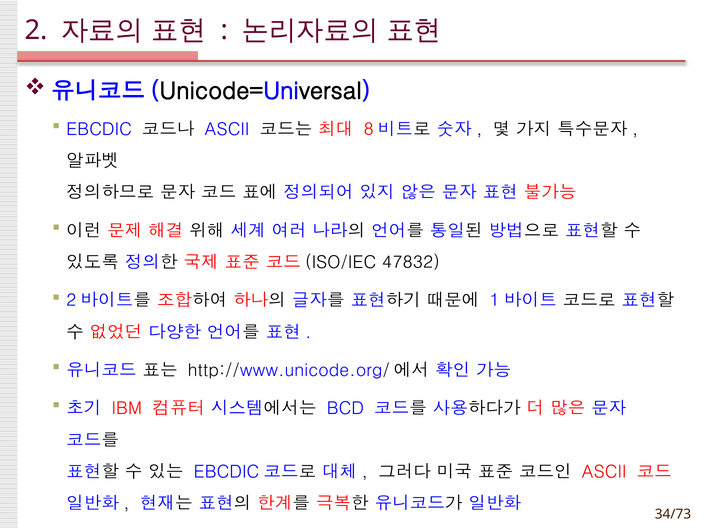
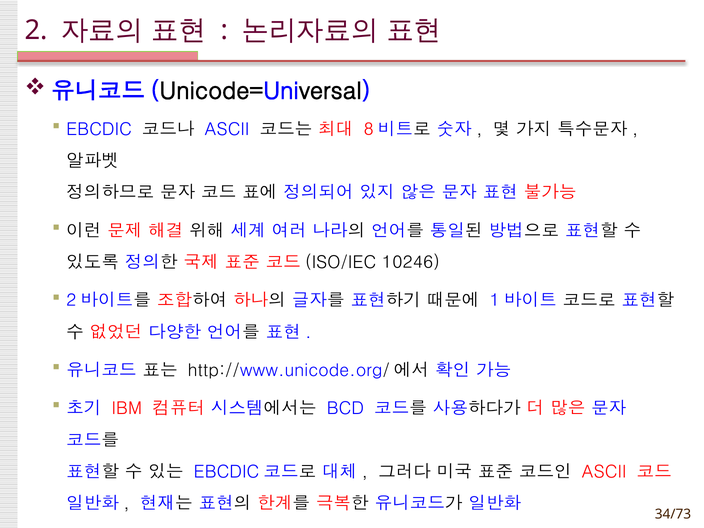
47832: 47832 -> 10246
